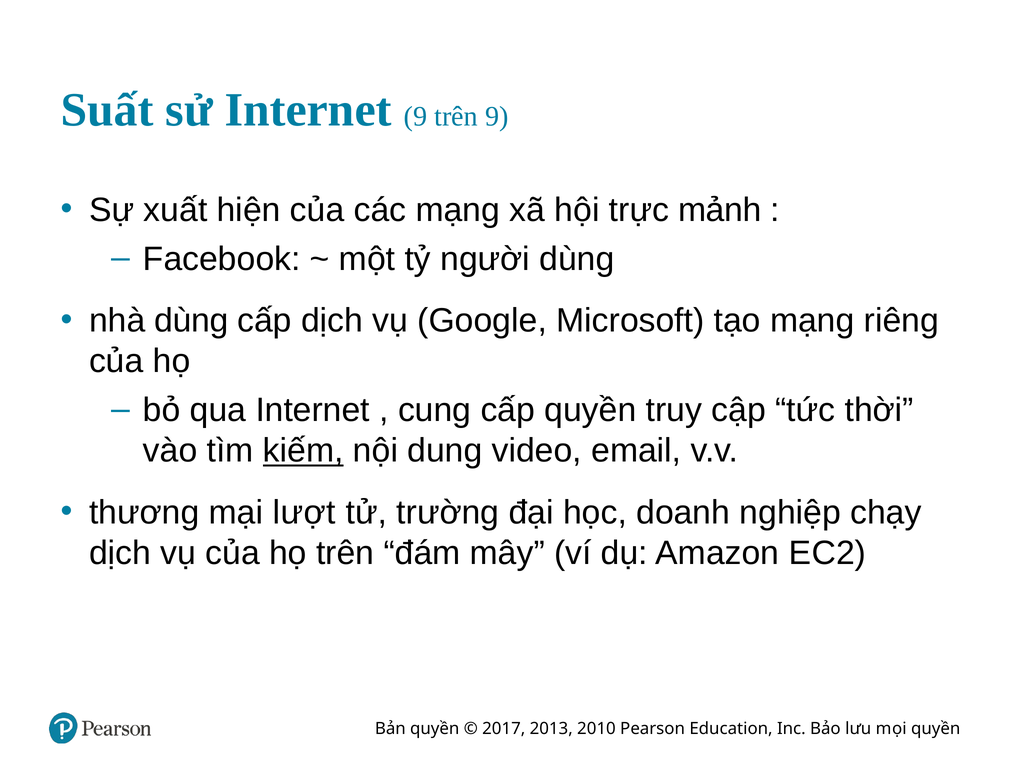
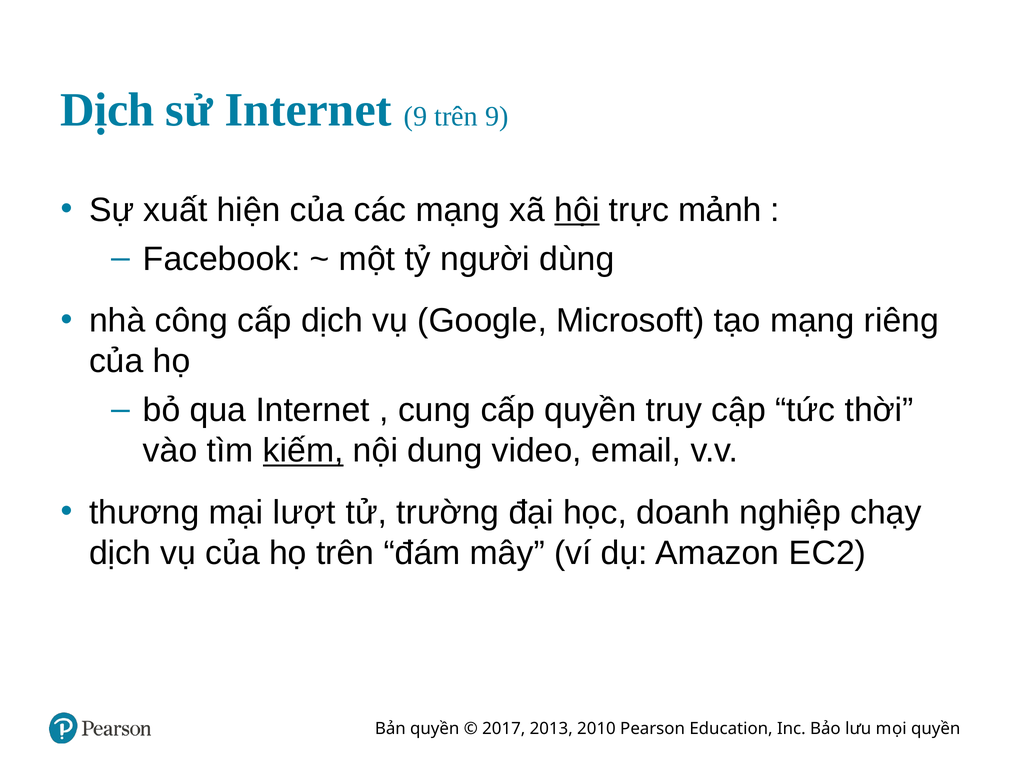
Suất at (107, 110): Suất -> Dịch
hội underline: none -> present
nhà dùng: dùng -> công
